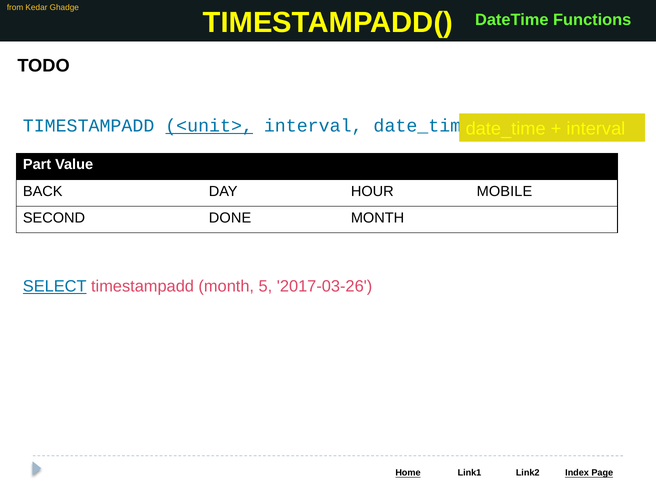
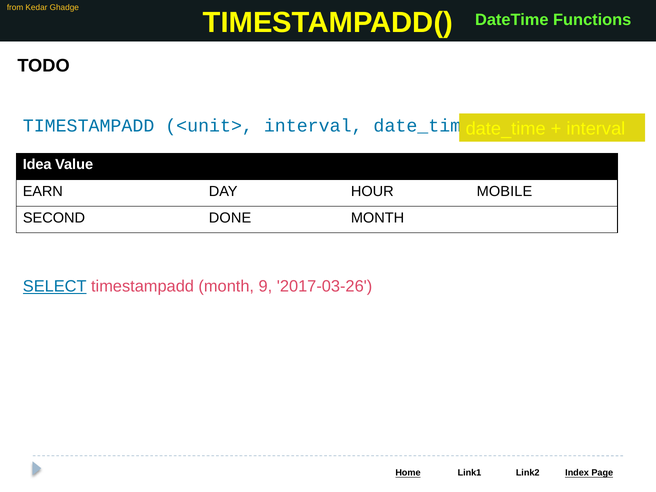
<unit> underline: present -> none
Part: Part -> Idea
BACK: BACK -> EARN
5: 5 -> 9
